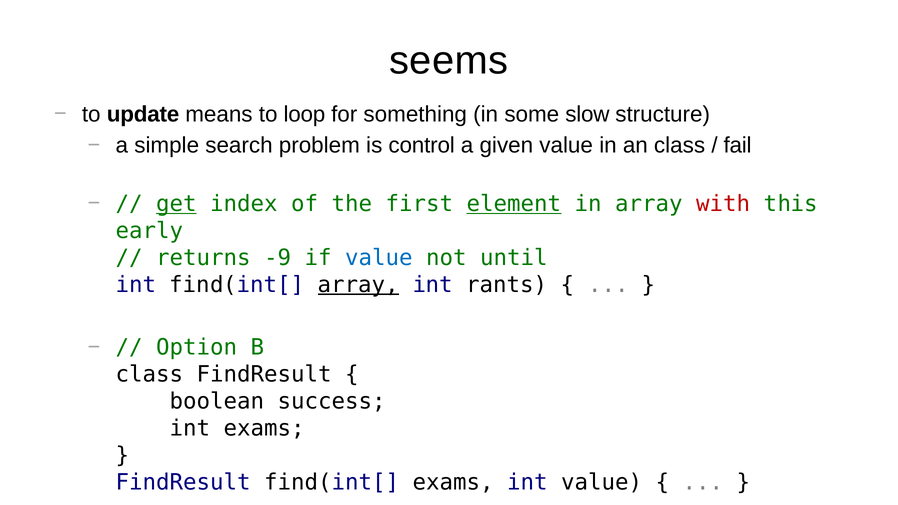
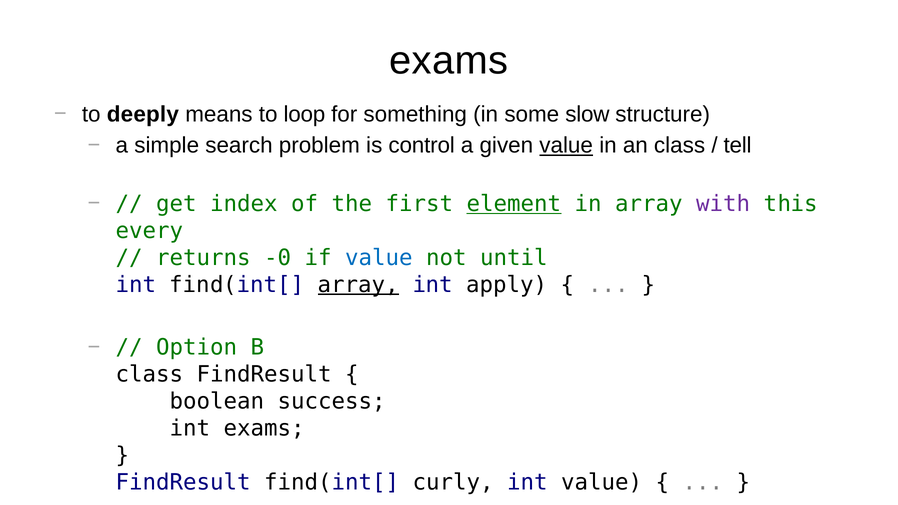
seems at (449, 61): seems -> exams
update: update -> deeply
value at (566, 146) underline: none -> present
fail: fail -> tell
get underline: present -> none
with colour: red -> purple
early: early -> every
-9: -9 -> -0
rants: rants -> apply
find(int[ exams: exams -> curly
